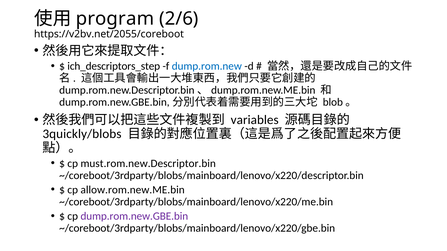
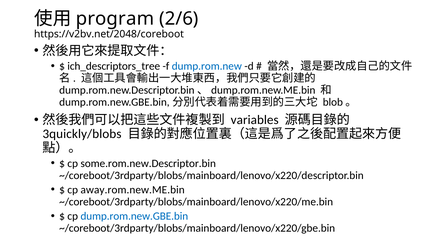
https://v2bv.net/2055/coreboot: https://v2bv.net/2055/coreboot -> https://v2bv.net/2048/coreboot
ich_descriptors_step: ich_descriptors_step -> ich_descriptors_tree
must.rom.new.Descriptor.bin: must.rom.new.Descriptor.bin -> some.rom.new.Descriptor.bin
allow.rom.new.ME.bin: allow.rom.new.ME.bin -> away.rom.new.ME.bin
dump.rom.new.GBE.bin colour: purple -> blue
